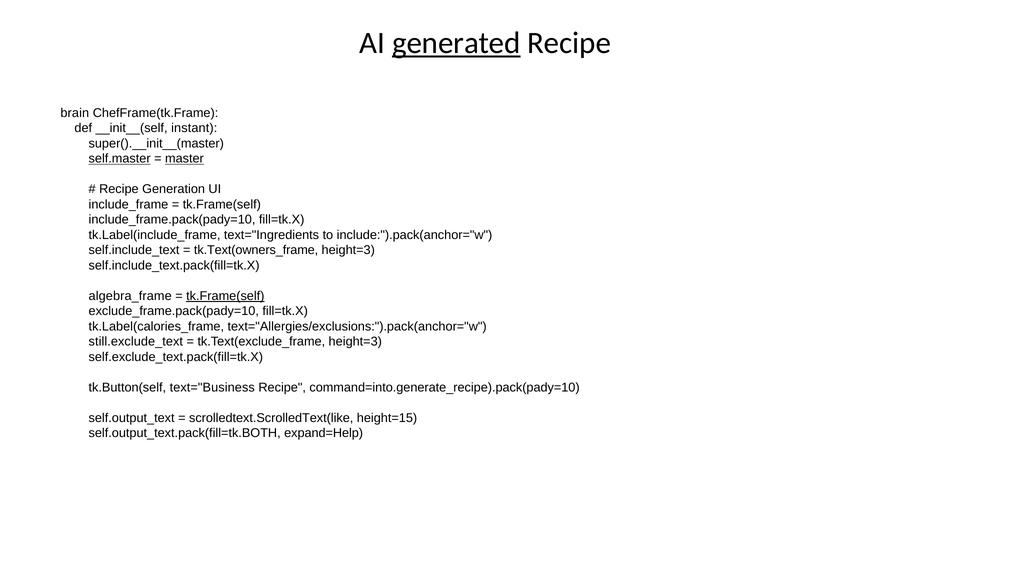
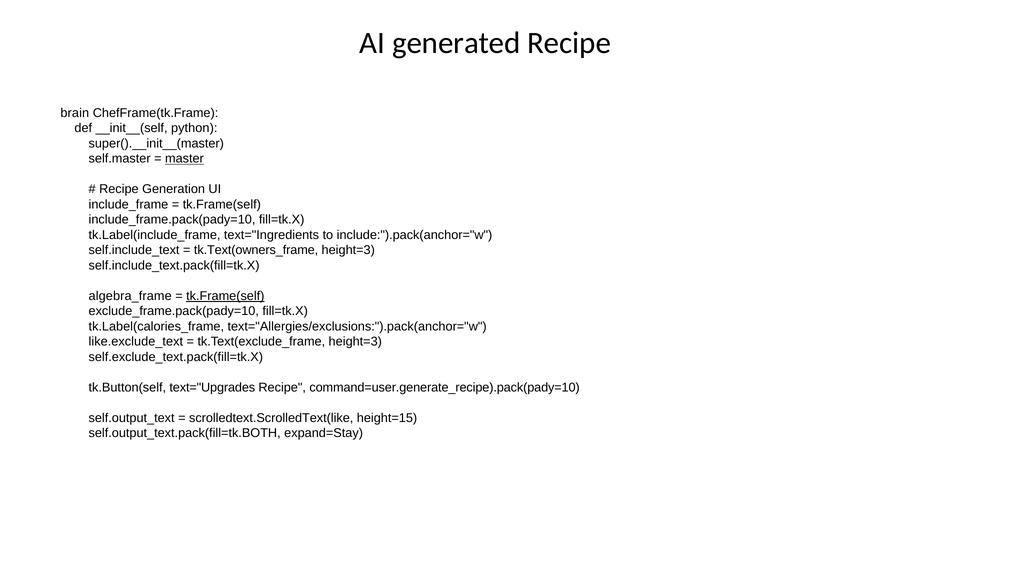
generated underline: present -> none
instant: instant -> python
self.master underline: present -> none
still.exclude_text: still.exclude_text -> like.exclude_text
text="Business: text="Business -> text="Upgrades
command=into.generate_recipe).pack(pady=10: command=into.generate_recipe).pack(pady=10 -> command=user.generate_recipe).pack(pady=10
expand=Help: expand=Help -> expand=Stay
